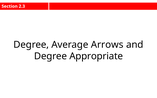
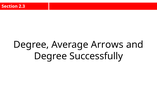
Appropriate: Appropriate -> Successfully
